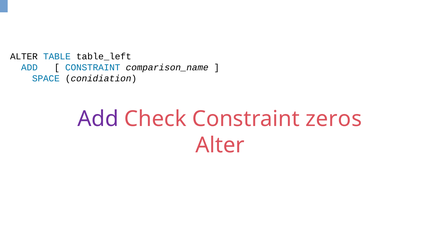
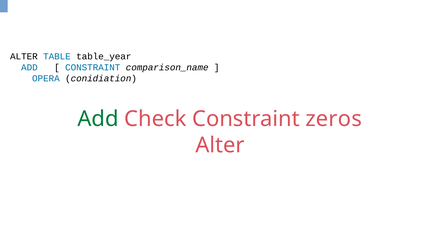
table_left: table_left -> table_year
SPACE: SPACE -> OPERA
Add at (98, 119) colour: purple -> green
